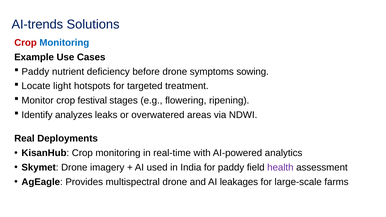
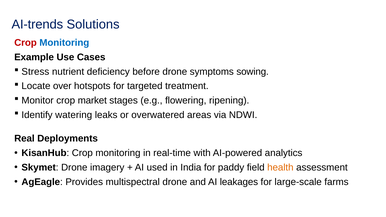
Paddy at (35, 72): Paddy -> Stress
light: light -> over
festival: festival -> market
analyzes: analyzes -> watering
health colour: purple -> orange
